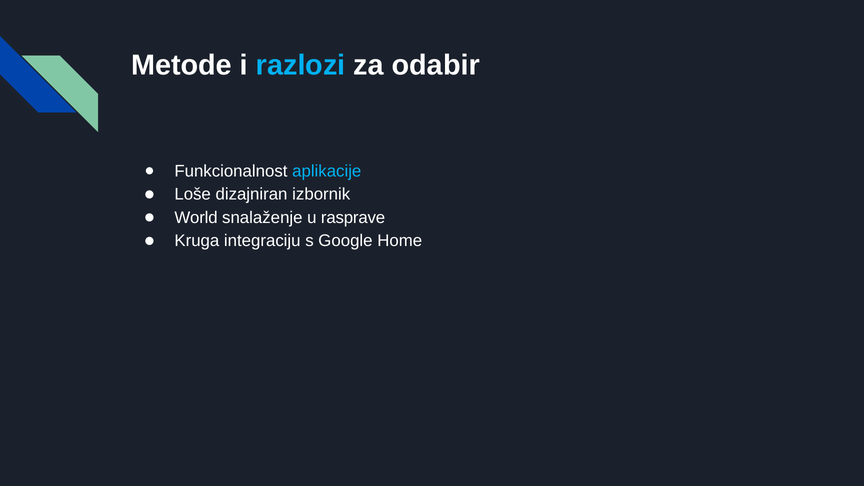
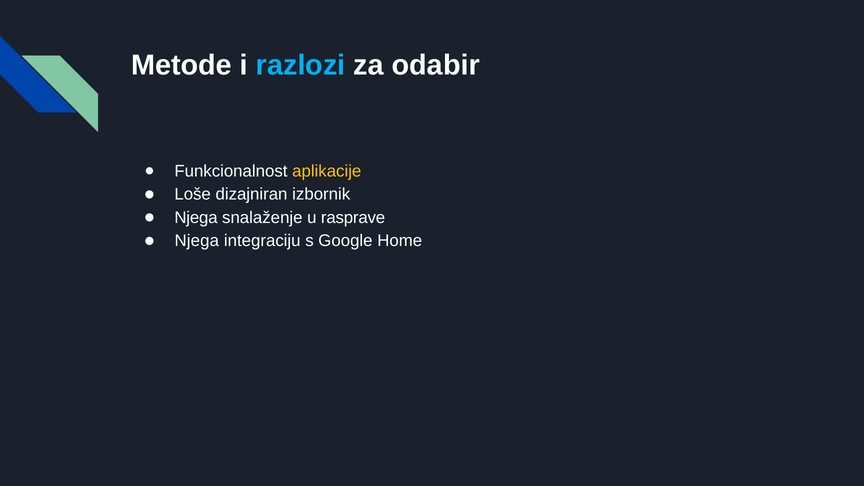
aplikacije colour: light blue -> yellow
World at (196, 218): World -> Njega
Kruga at (197, 241): Kruga -> Njega
